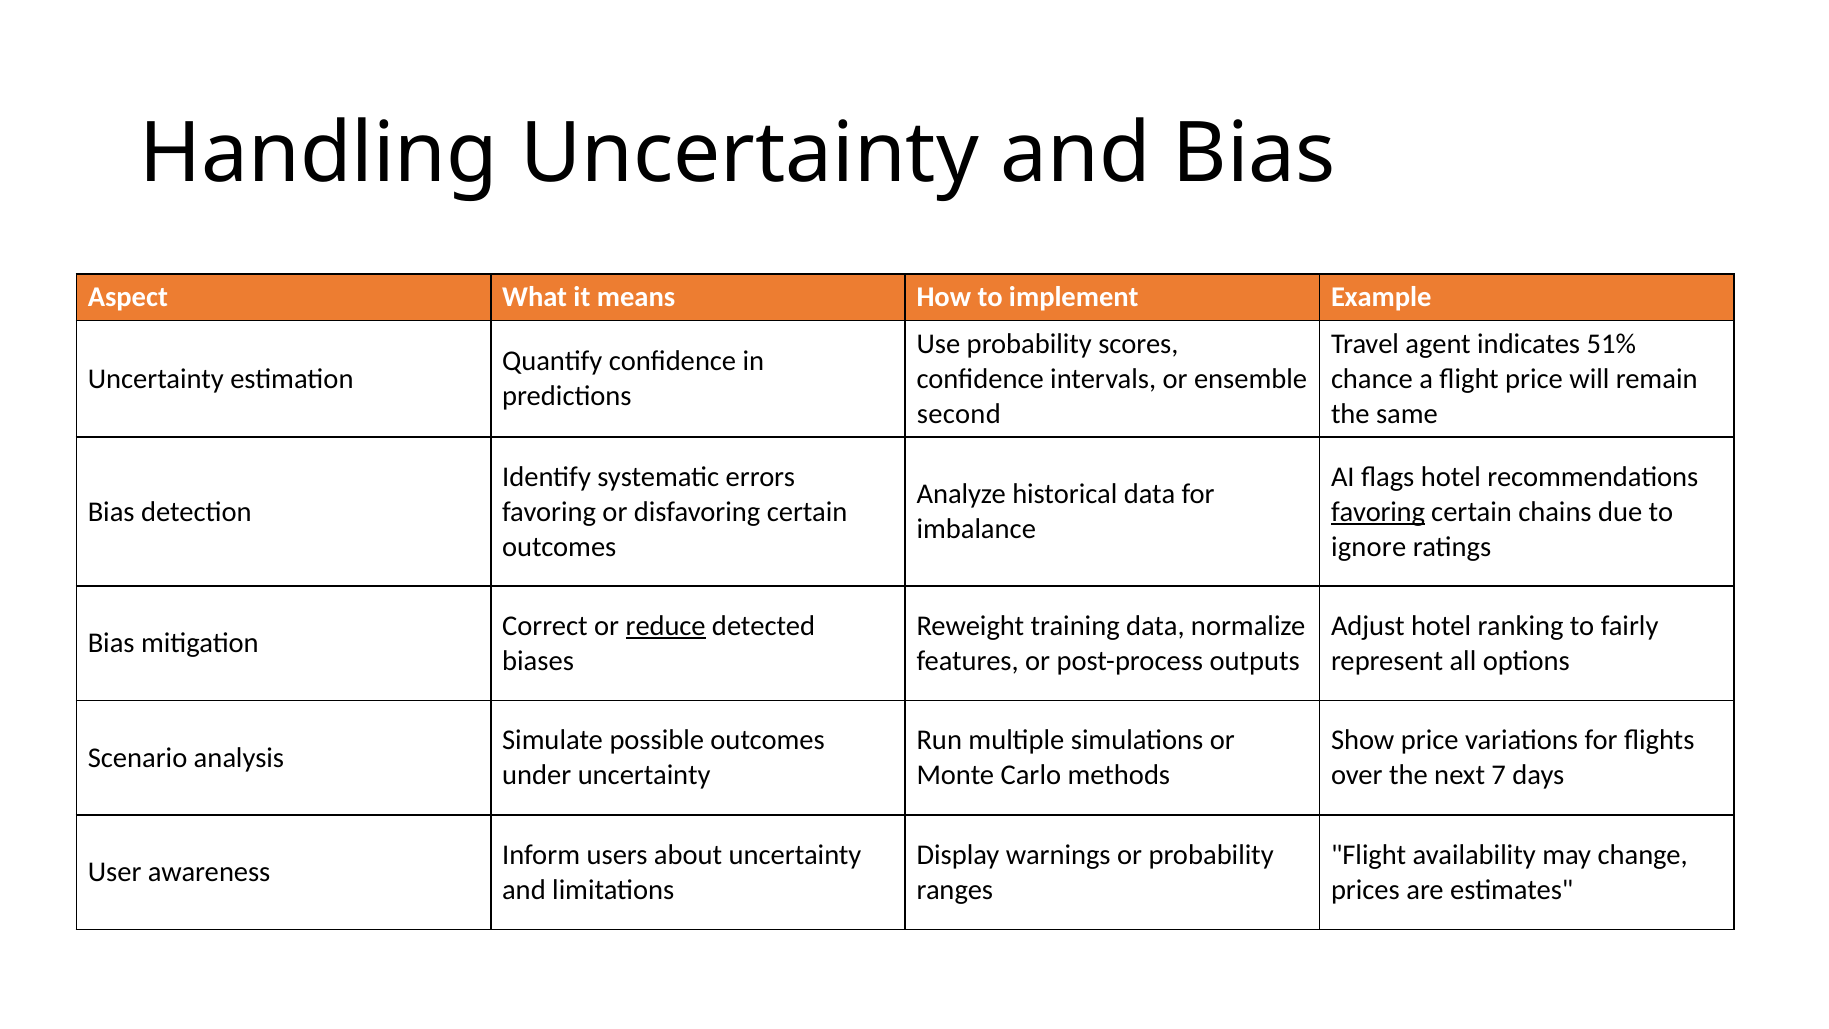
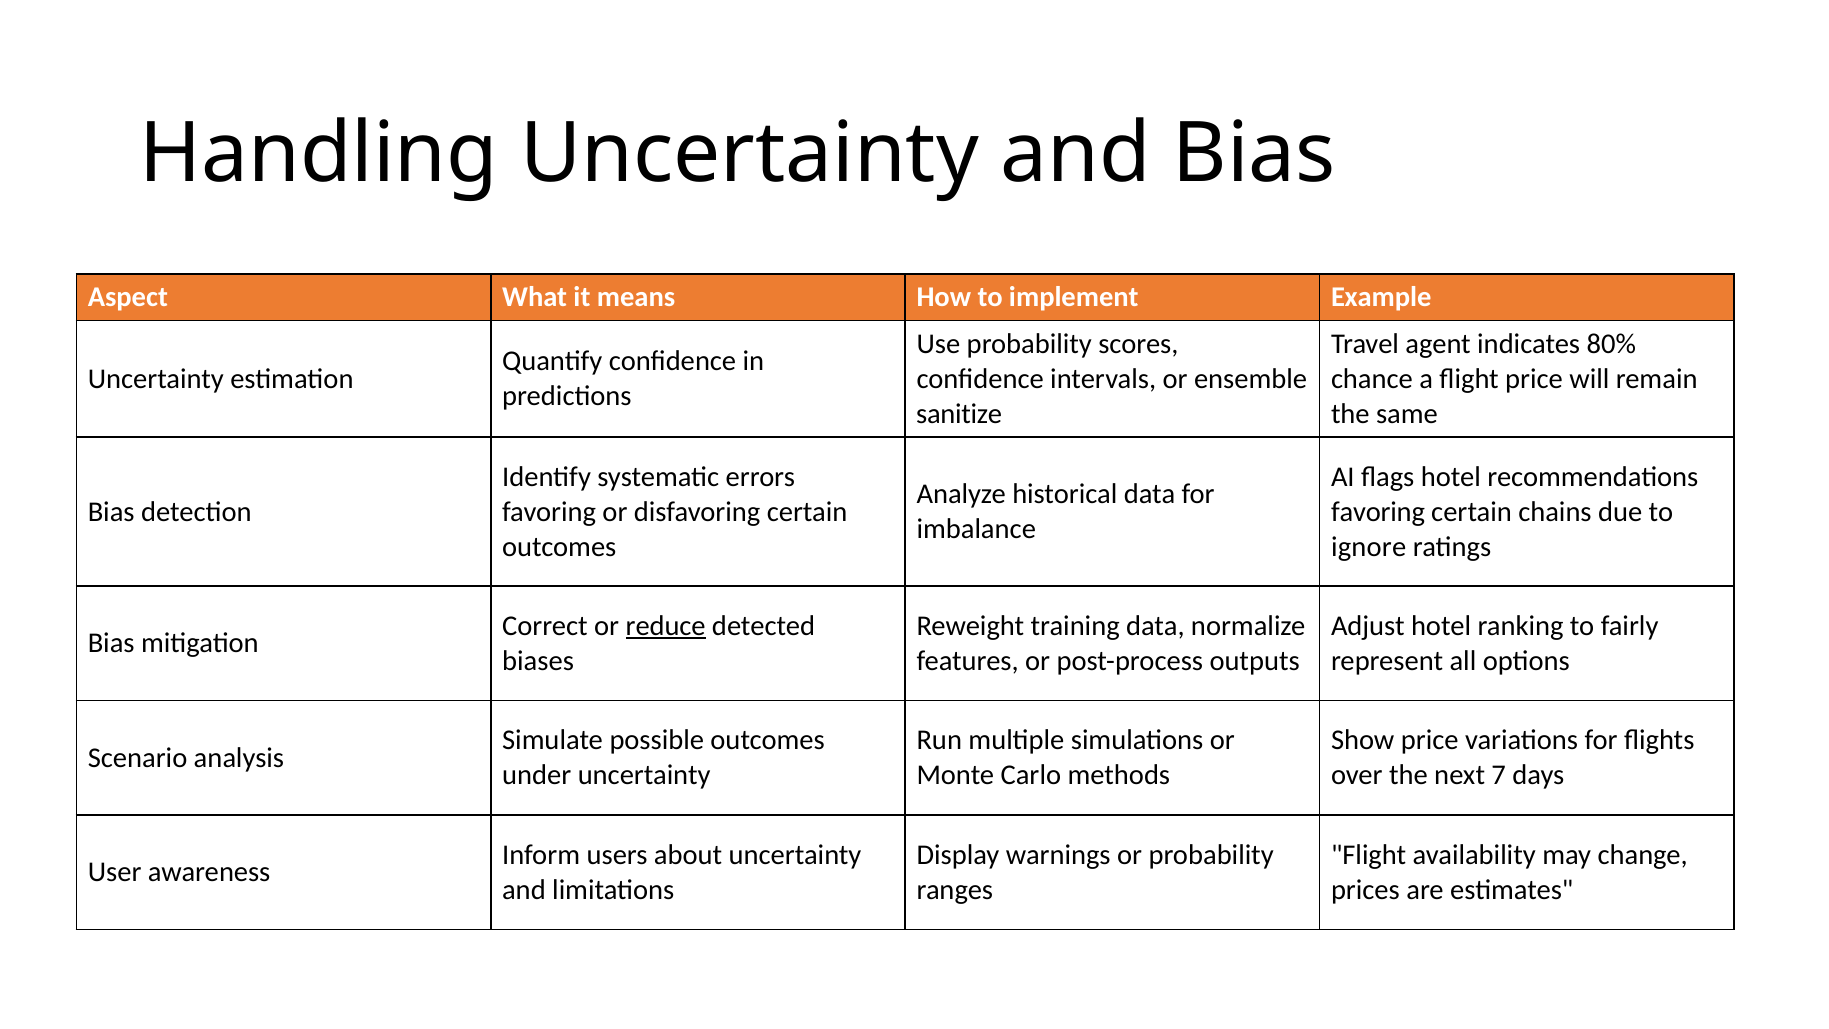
51%: 51% -> 80%
second: second -> sanitize
favoring at (1378, 512) underline: present -> none
